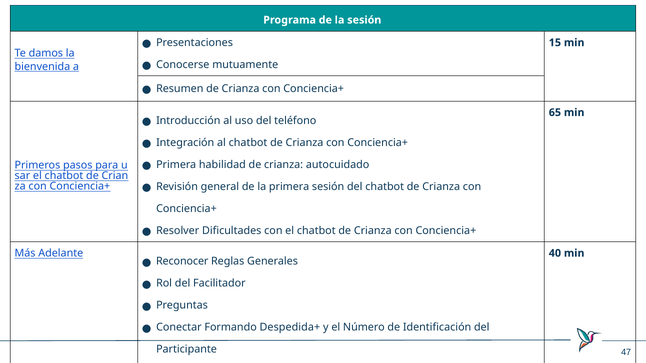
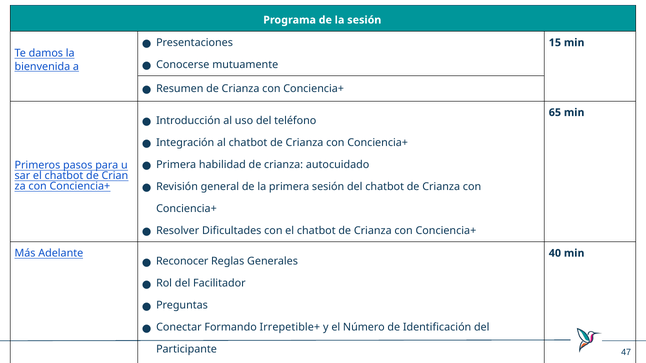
Despedida+: Despedida+ -> Irrepetible+
